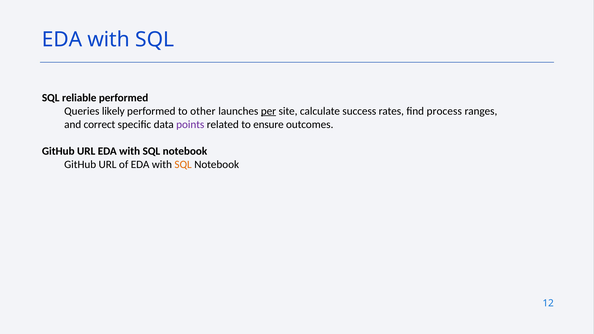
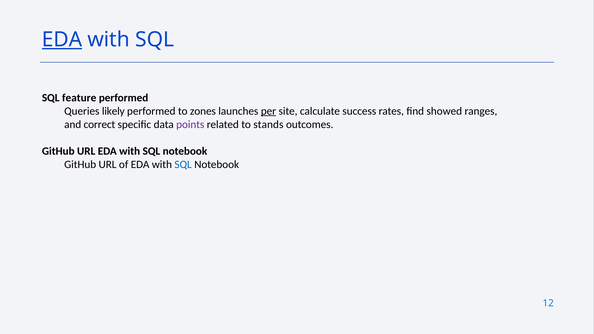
EDA at (62, 40) underline: none -> present
reliable: reliable -> feature
other: other -> zones
process: process -> showed
ensure: ensure -> stands
SQL at (183, 165) colour: orange -> blue
